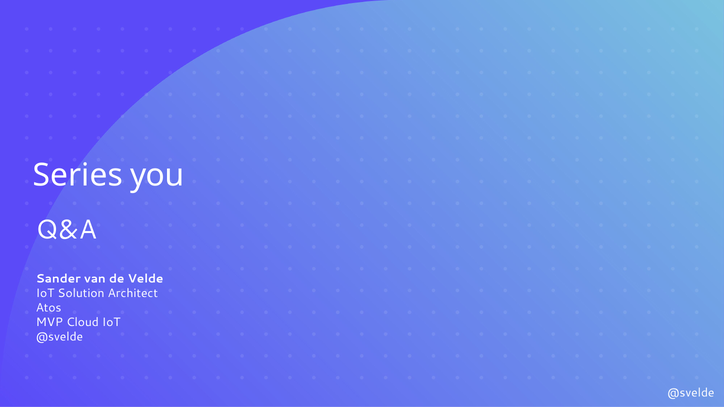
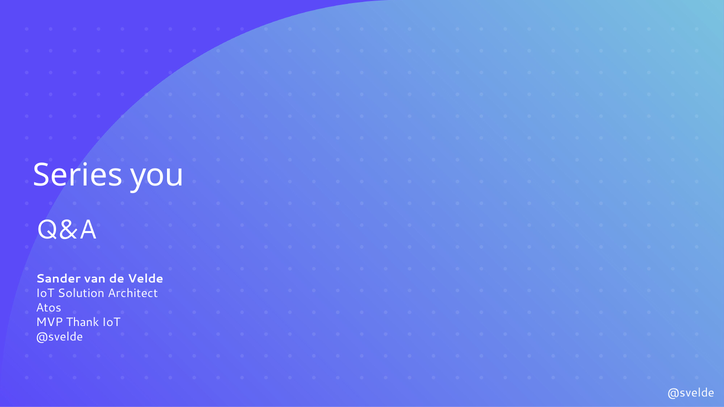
Cloud: Cloud -> Thank
